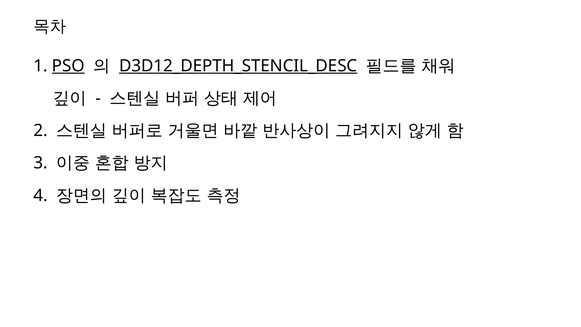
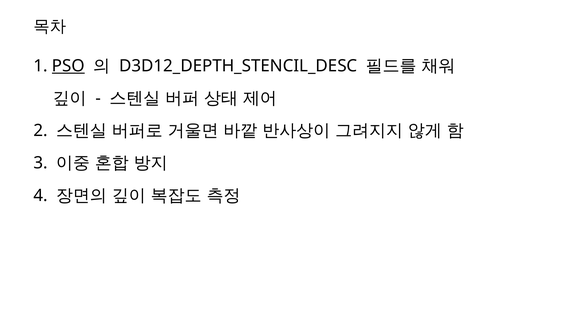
D3D12_DEPTH_STENCIL_DESC underline: present -> none
